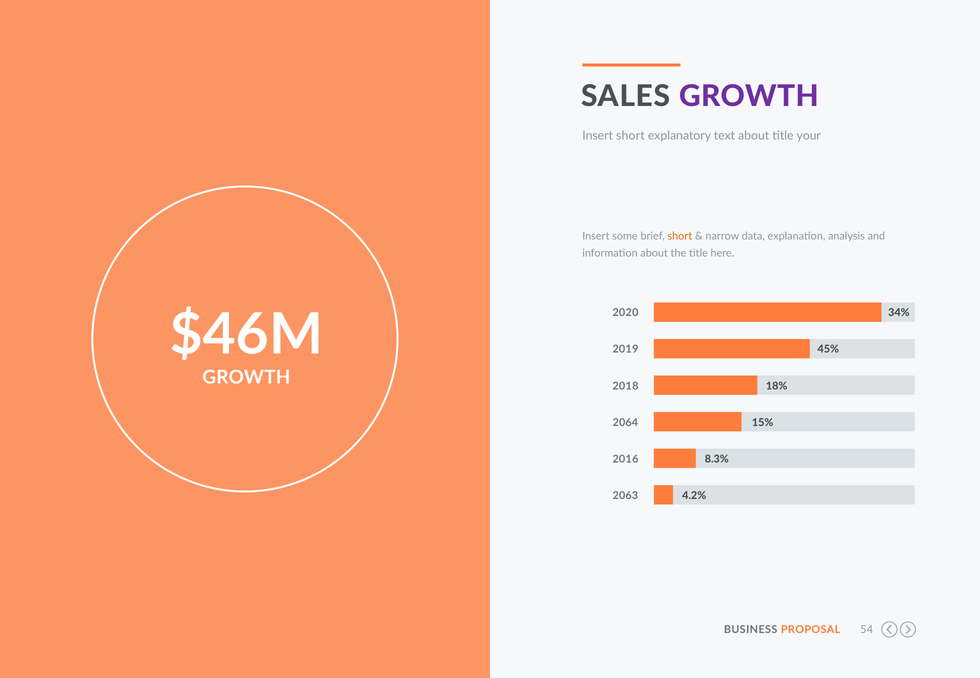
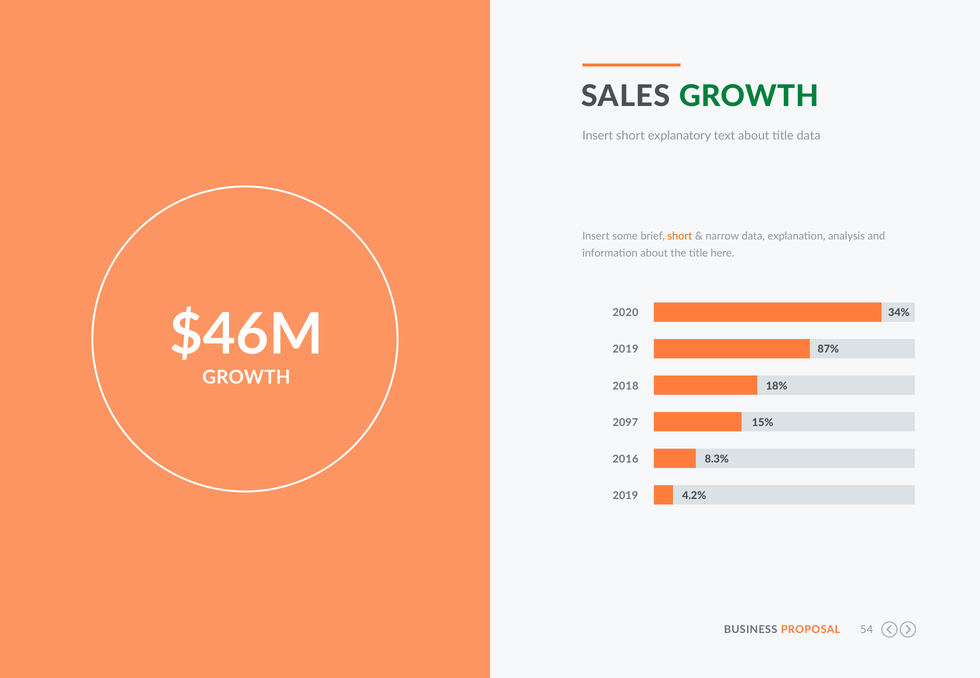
GROWTH at (749, 96) colour: purple -> green
title your: your -> data
45%: 45% -> 87%
2064: 2064 -> 2097
2063 at (625, 496): 2063 -> 2019
